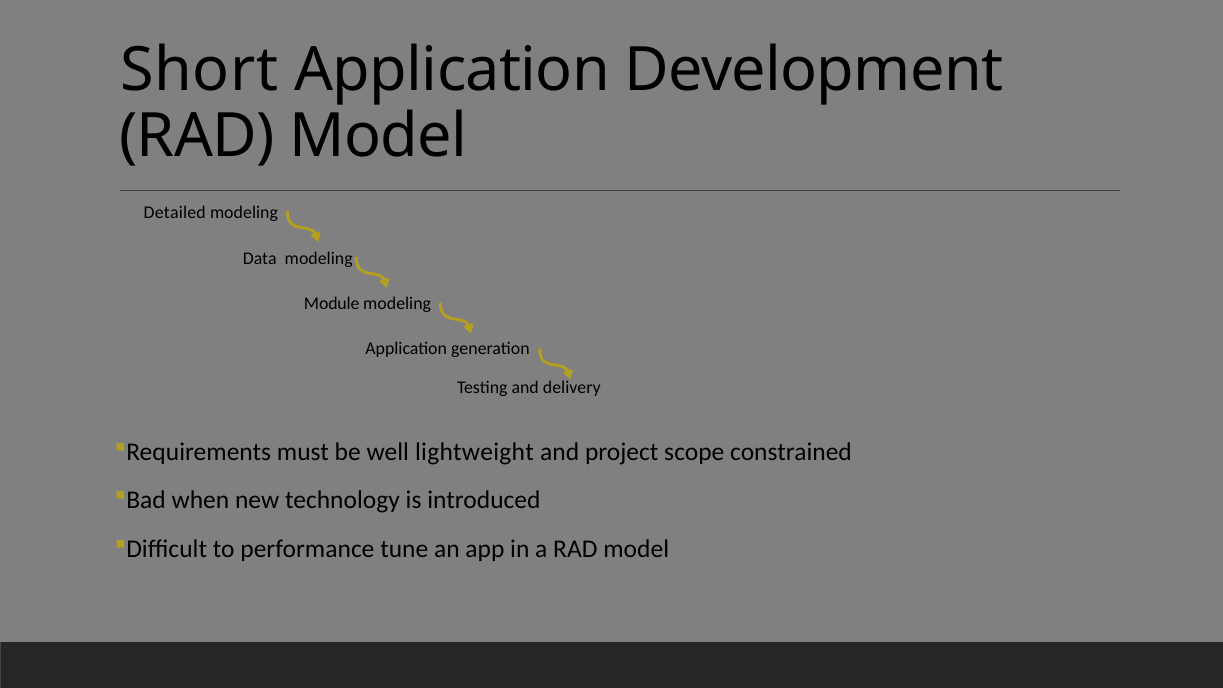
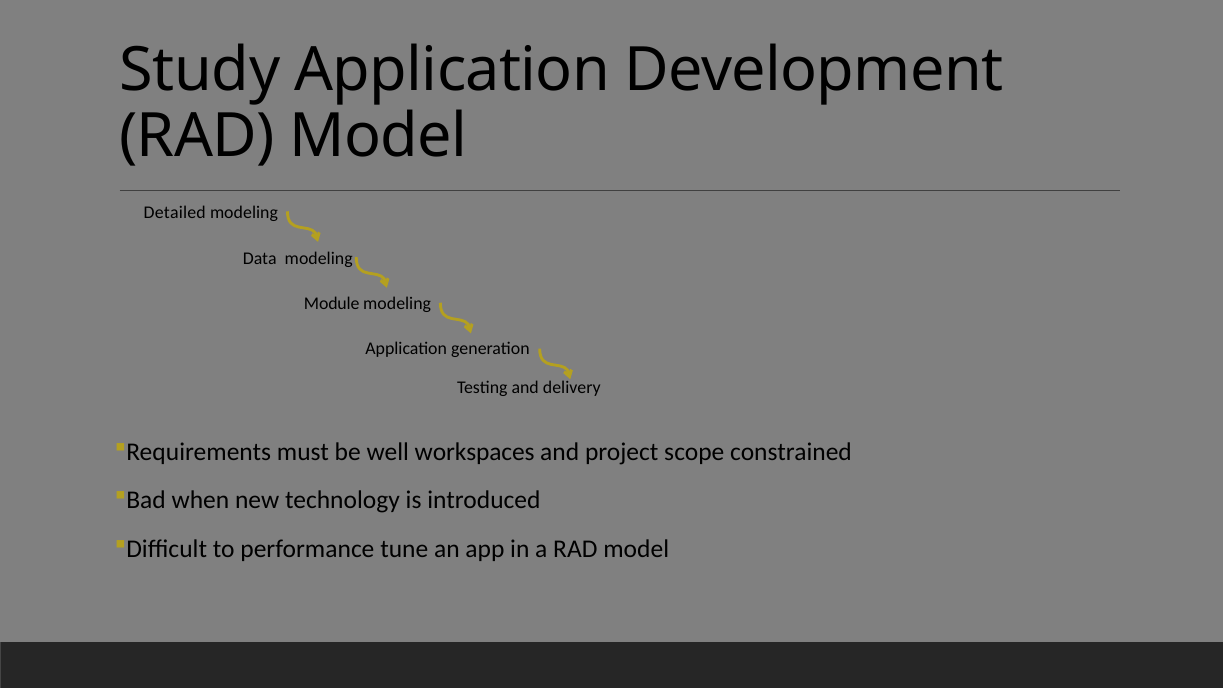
Short: Short -> Study
lightweight: lightweight -> workspaces
